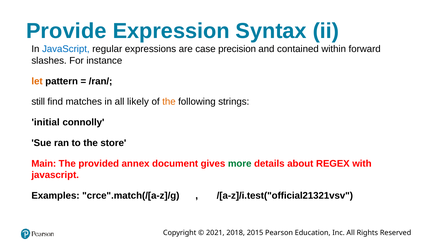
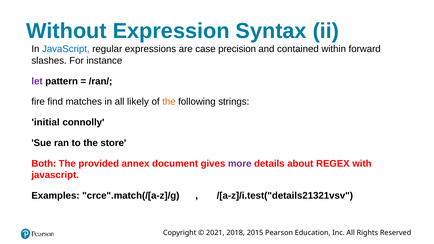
Provide: Provide -> Without
let colour: orange -> purple
still: still -> fire
Main: Main -> Both
more colour: green -> purple
/[a-z]/i.test("official21321vsv: /[a-z]/i.test("official21321vsv -> /[a-z]/i.test("details21321vsv
